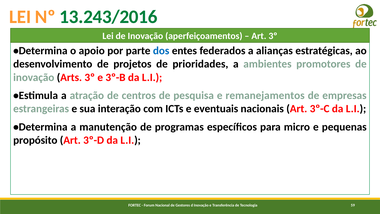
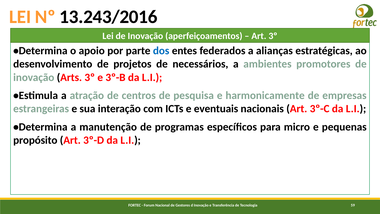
13.243/2016 colour: green -> black
prioridades: prioridades -> necessários
remanejamentos: remanejamentos -> harmonicamente
